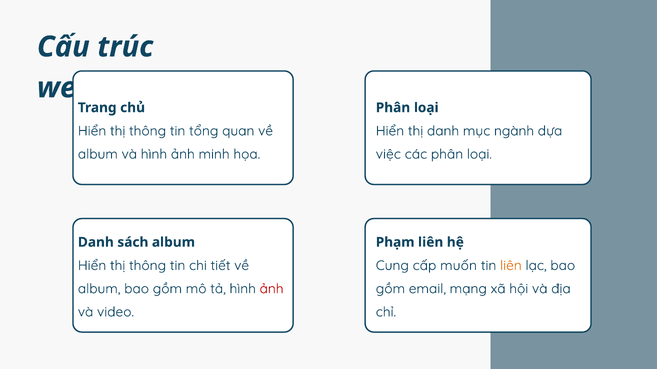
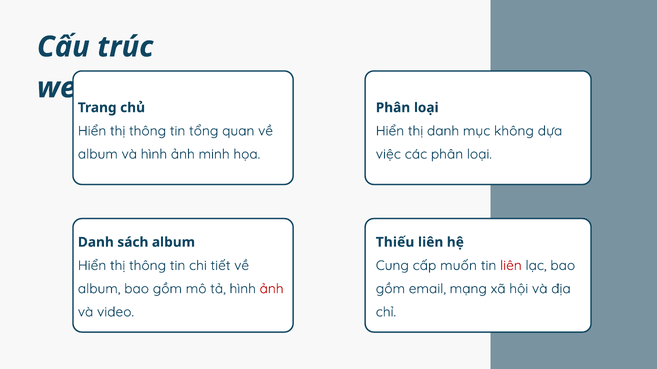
ngành: ngành -> không
Phạm: Phạm -> Thiếu
liên at (511, 266) colour: orange -> red
